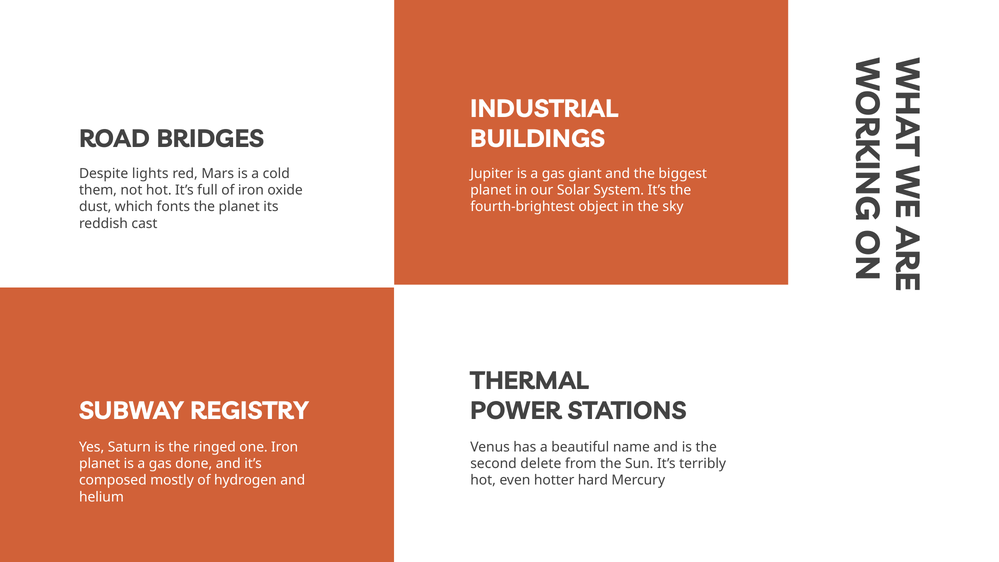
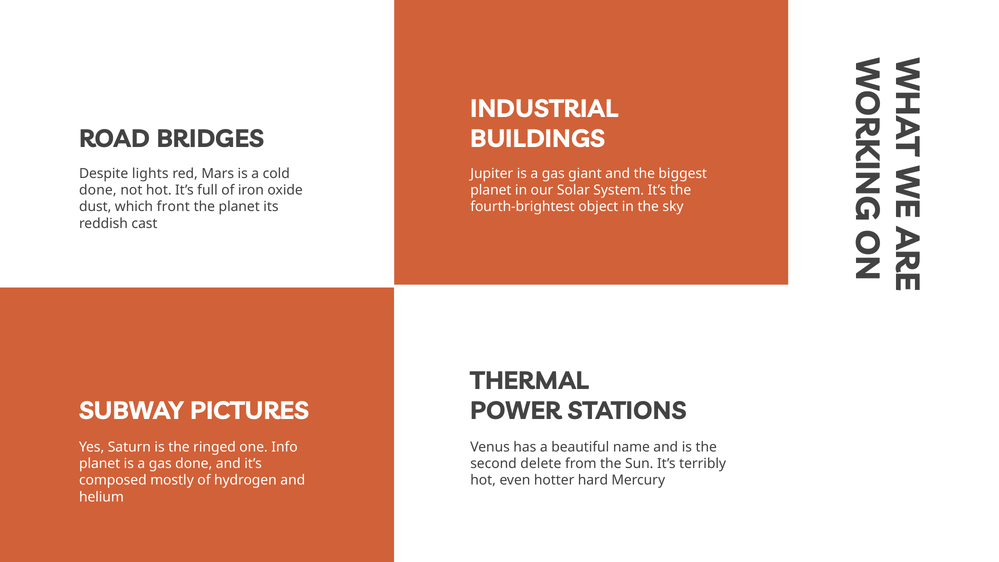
them at (98, 190): them -> done
fonts: fonts -> front
REGISTRY: REGISTRY -> PICTURES
one Iron: Iron -> Info
